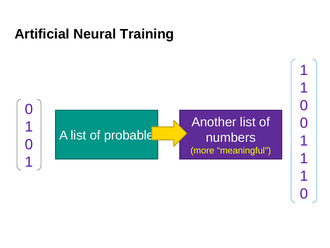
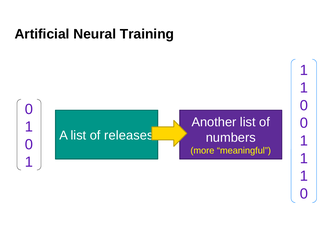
probable: probable -> releases
